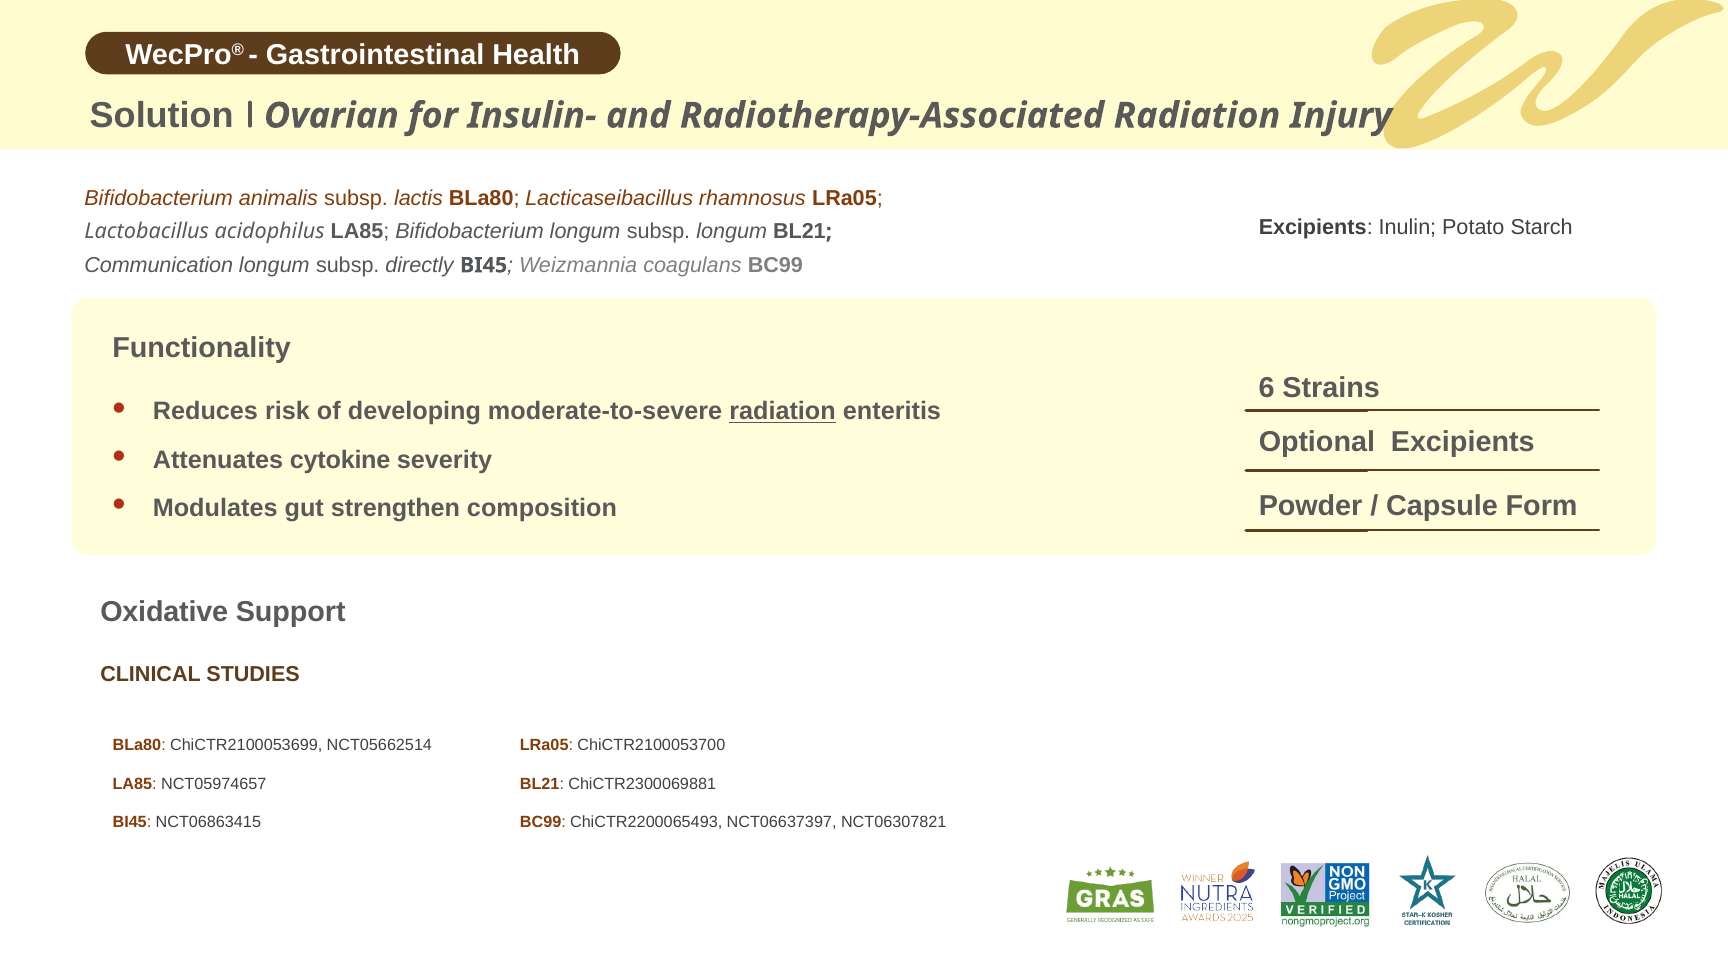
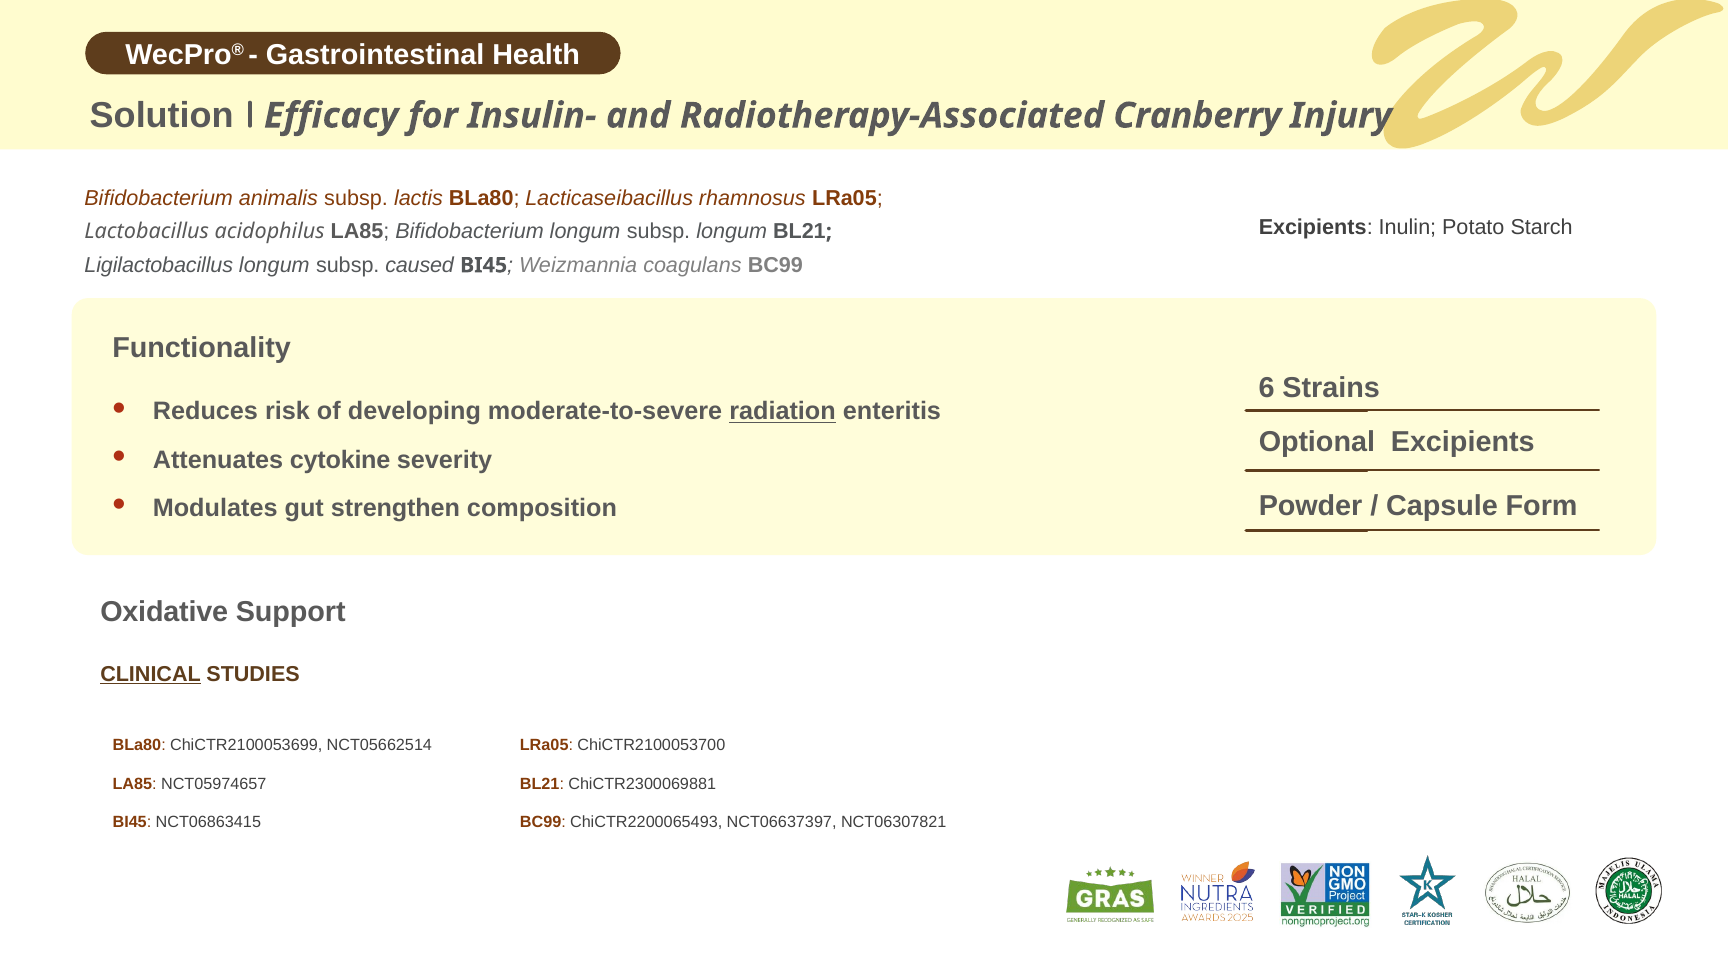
Ovarian: Ovarian -> Efficacy
Radiotherapy-Associated Radiation: Radiation -> Cranberry
Communication: Communication -> Ligilactobacillus
directly: directly -> caused
CLINICAL underline: none -> present
